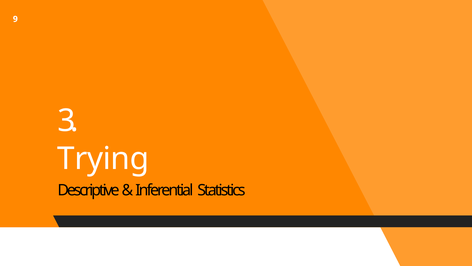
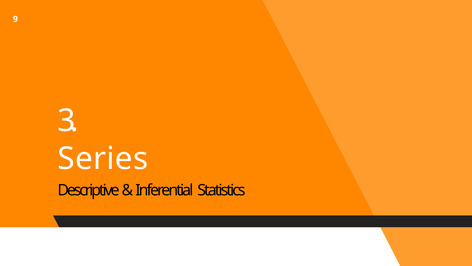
Trying: Trying -> Series
